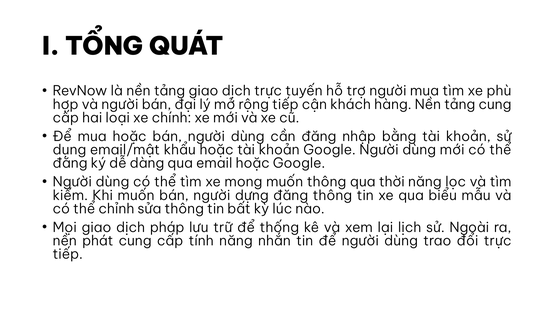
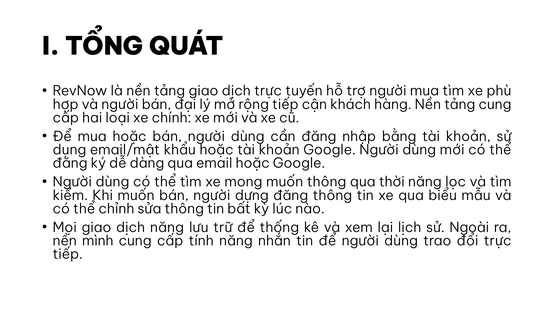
dịch pháp: pháp -> năng
phát: phát -> mình
